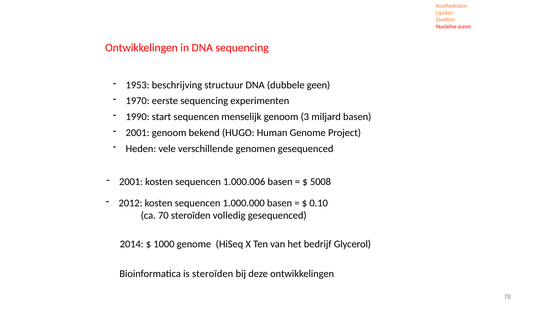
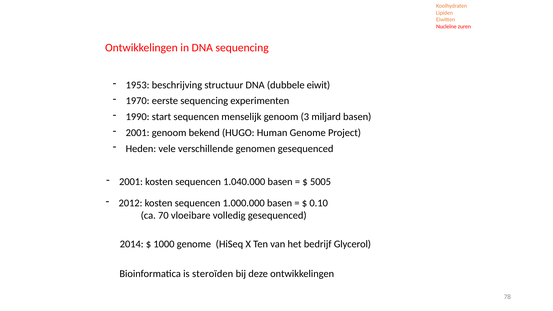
geen: geen -> eiwit
1.000.006: 1.000.006 -> 1.040.000
5008: 5008 -> 5005
70 steroïden: steroïden -> vloeibare
